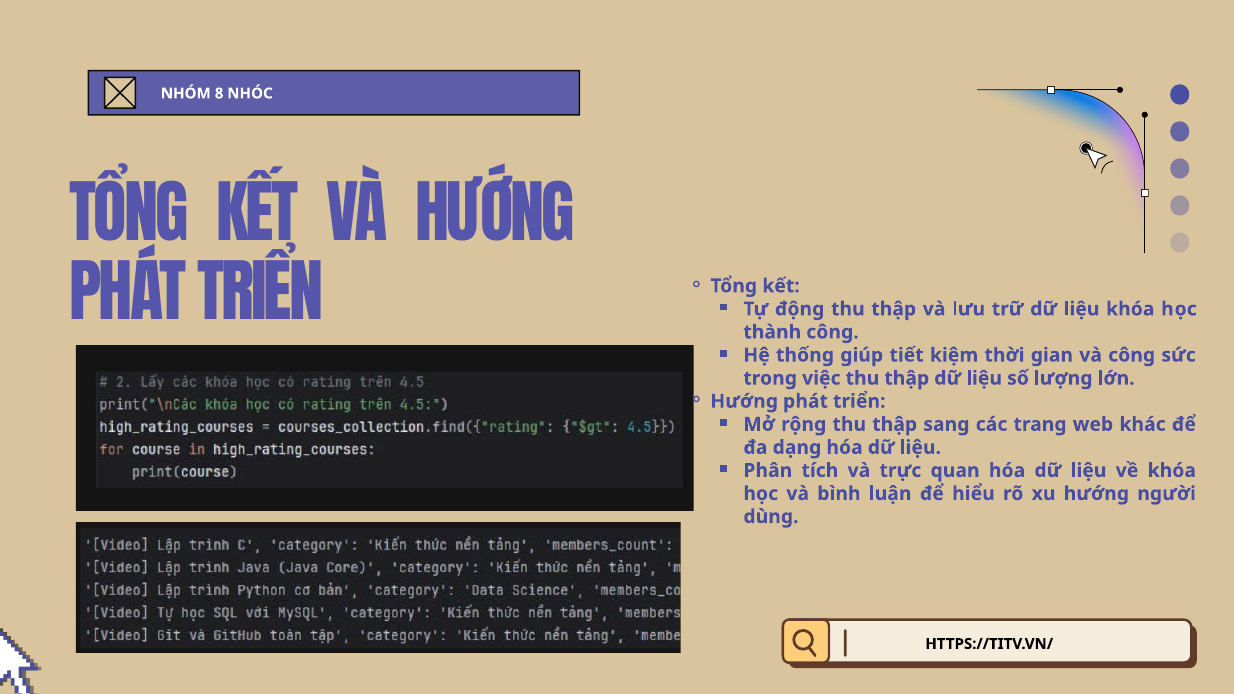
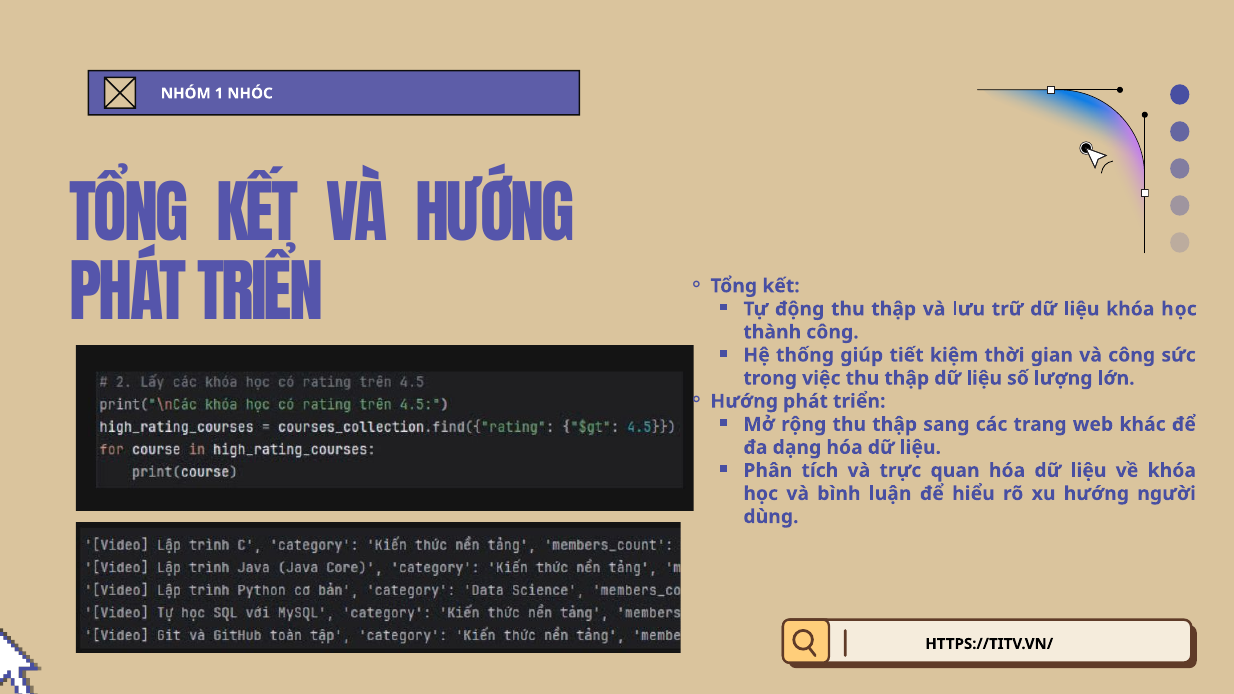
8: 8 -> 1
